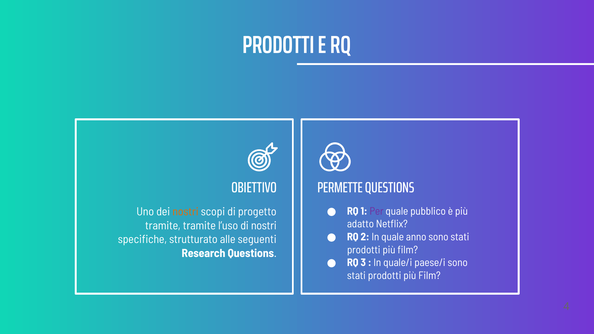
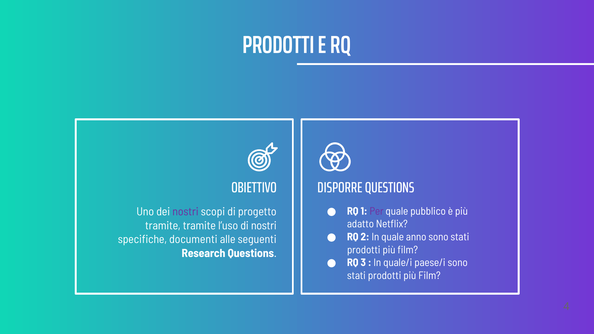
PERMETTE: PERMETTE -> DISPORRE
nostri at (185, 212) colour: orange -> purple
strutturato: strutturato -> documenti
